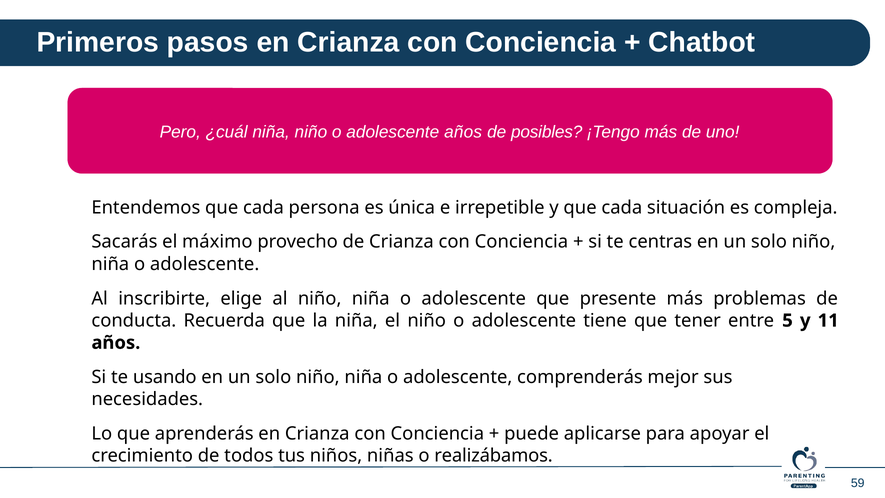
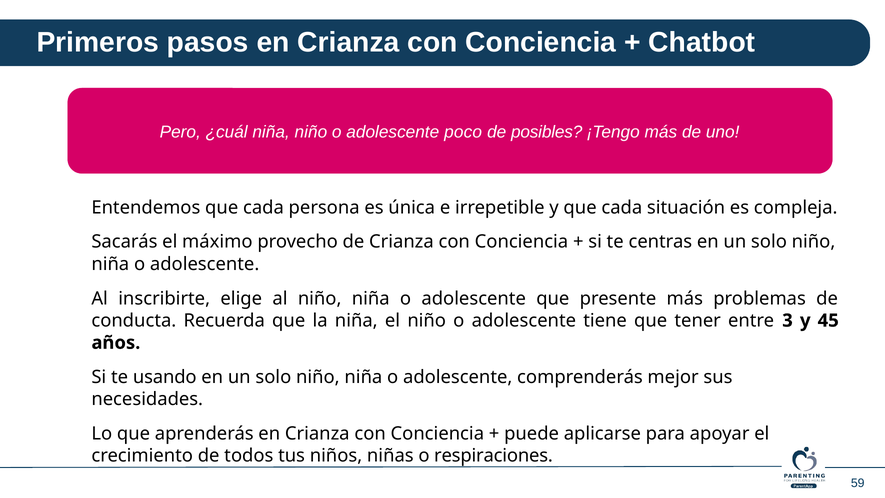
adolescente años: años -> poco
5: 5 -> 3
11: 11 -> 45
realizábamos: realizábamos -> respiraciones
